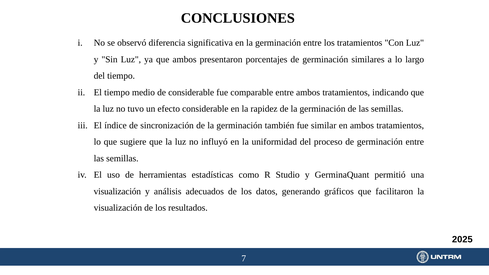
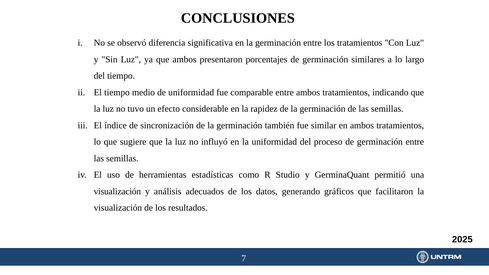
de considerable: considerable -> uniformidad
